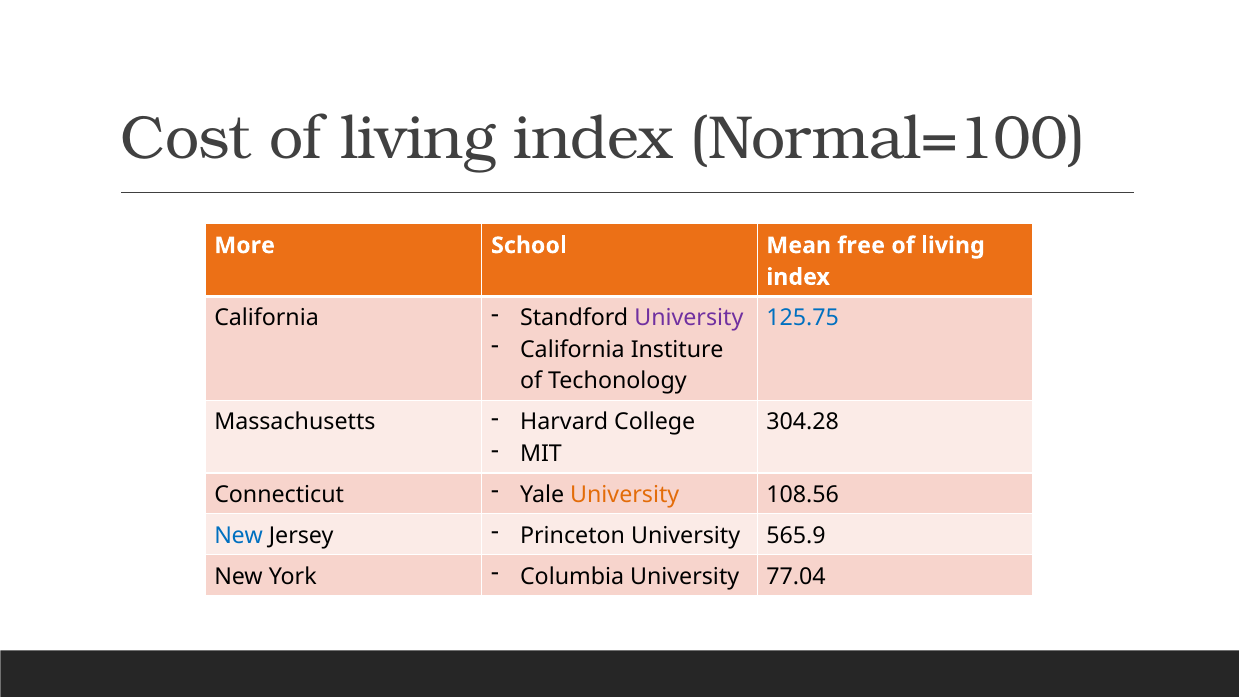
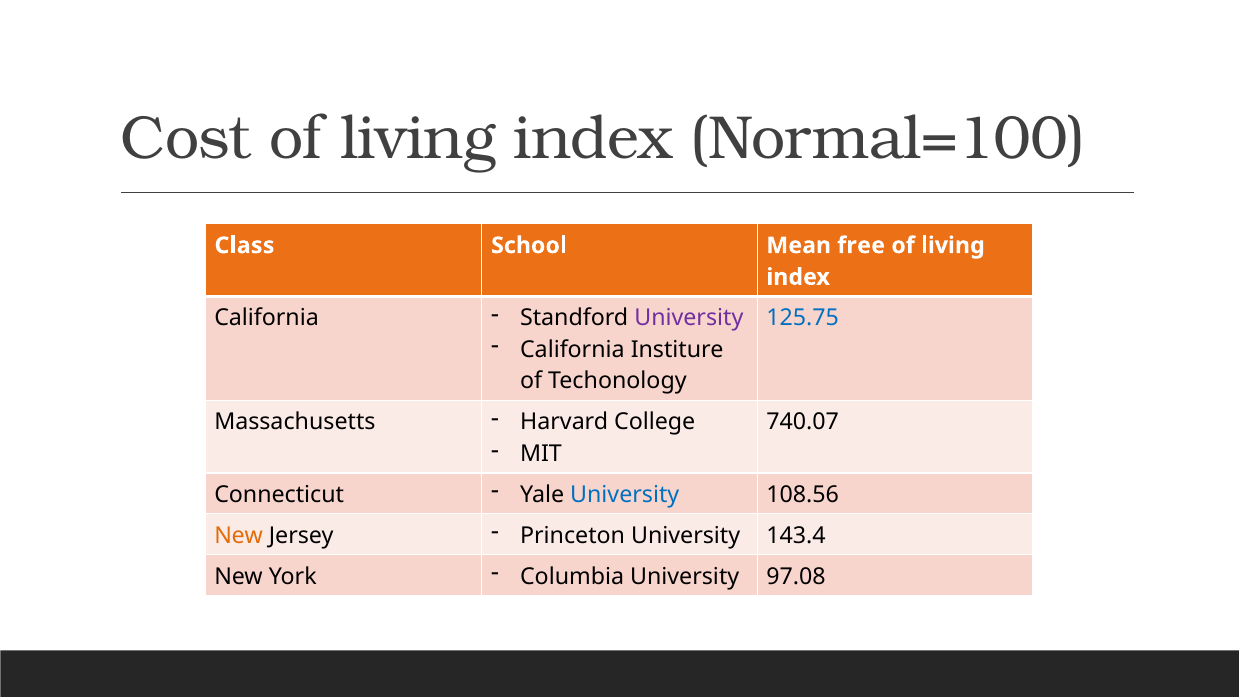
More: More -> Class
304.28: 304.28 -> 740.07
University at (625, 495) colour: orange -> blue
New at (239, 536) colour: blue -> orange
565.9: 565.9 -> 143.4
77.04: 77.04 -> 97.08
